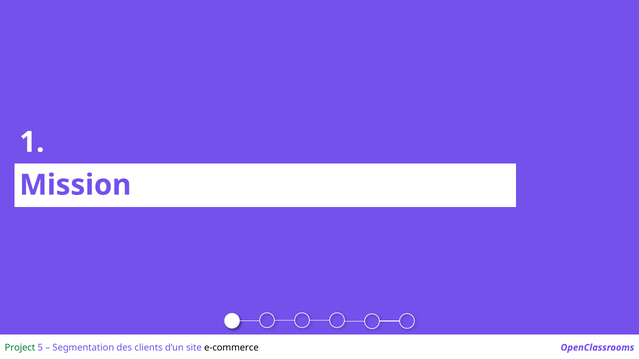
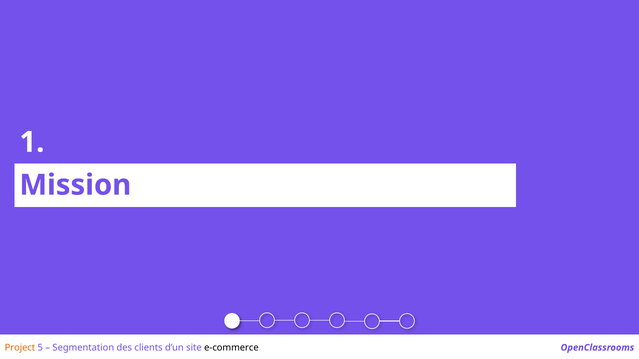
Project colour: green -> orange
